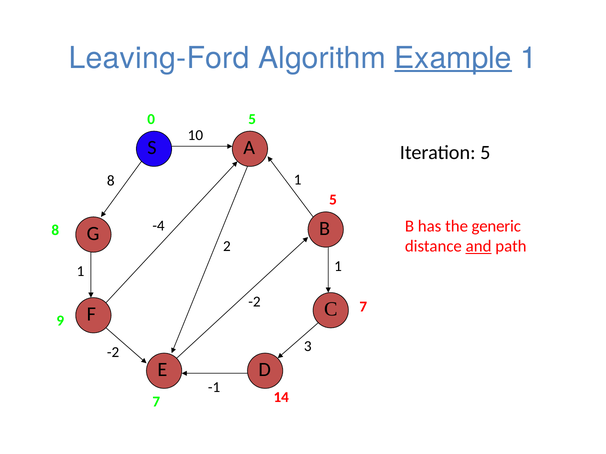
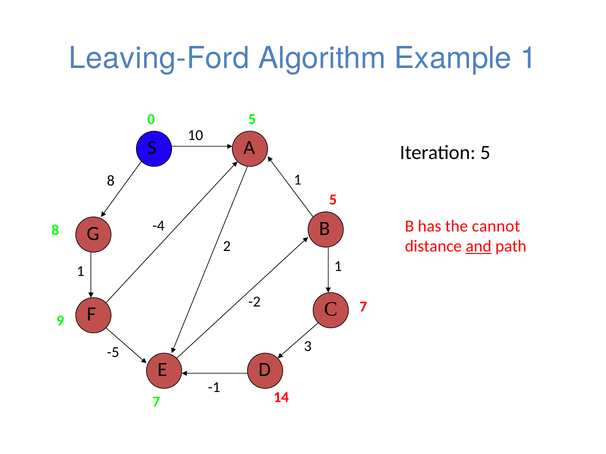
Example underline: present -> none
generic: generic -> cannot
-2 at (113, 352): -2 -> -5
